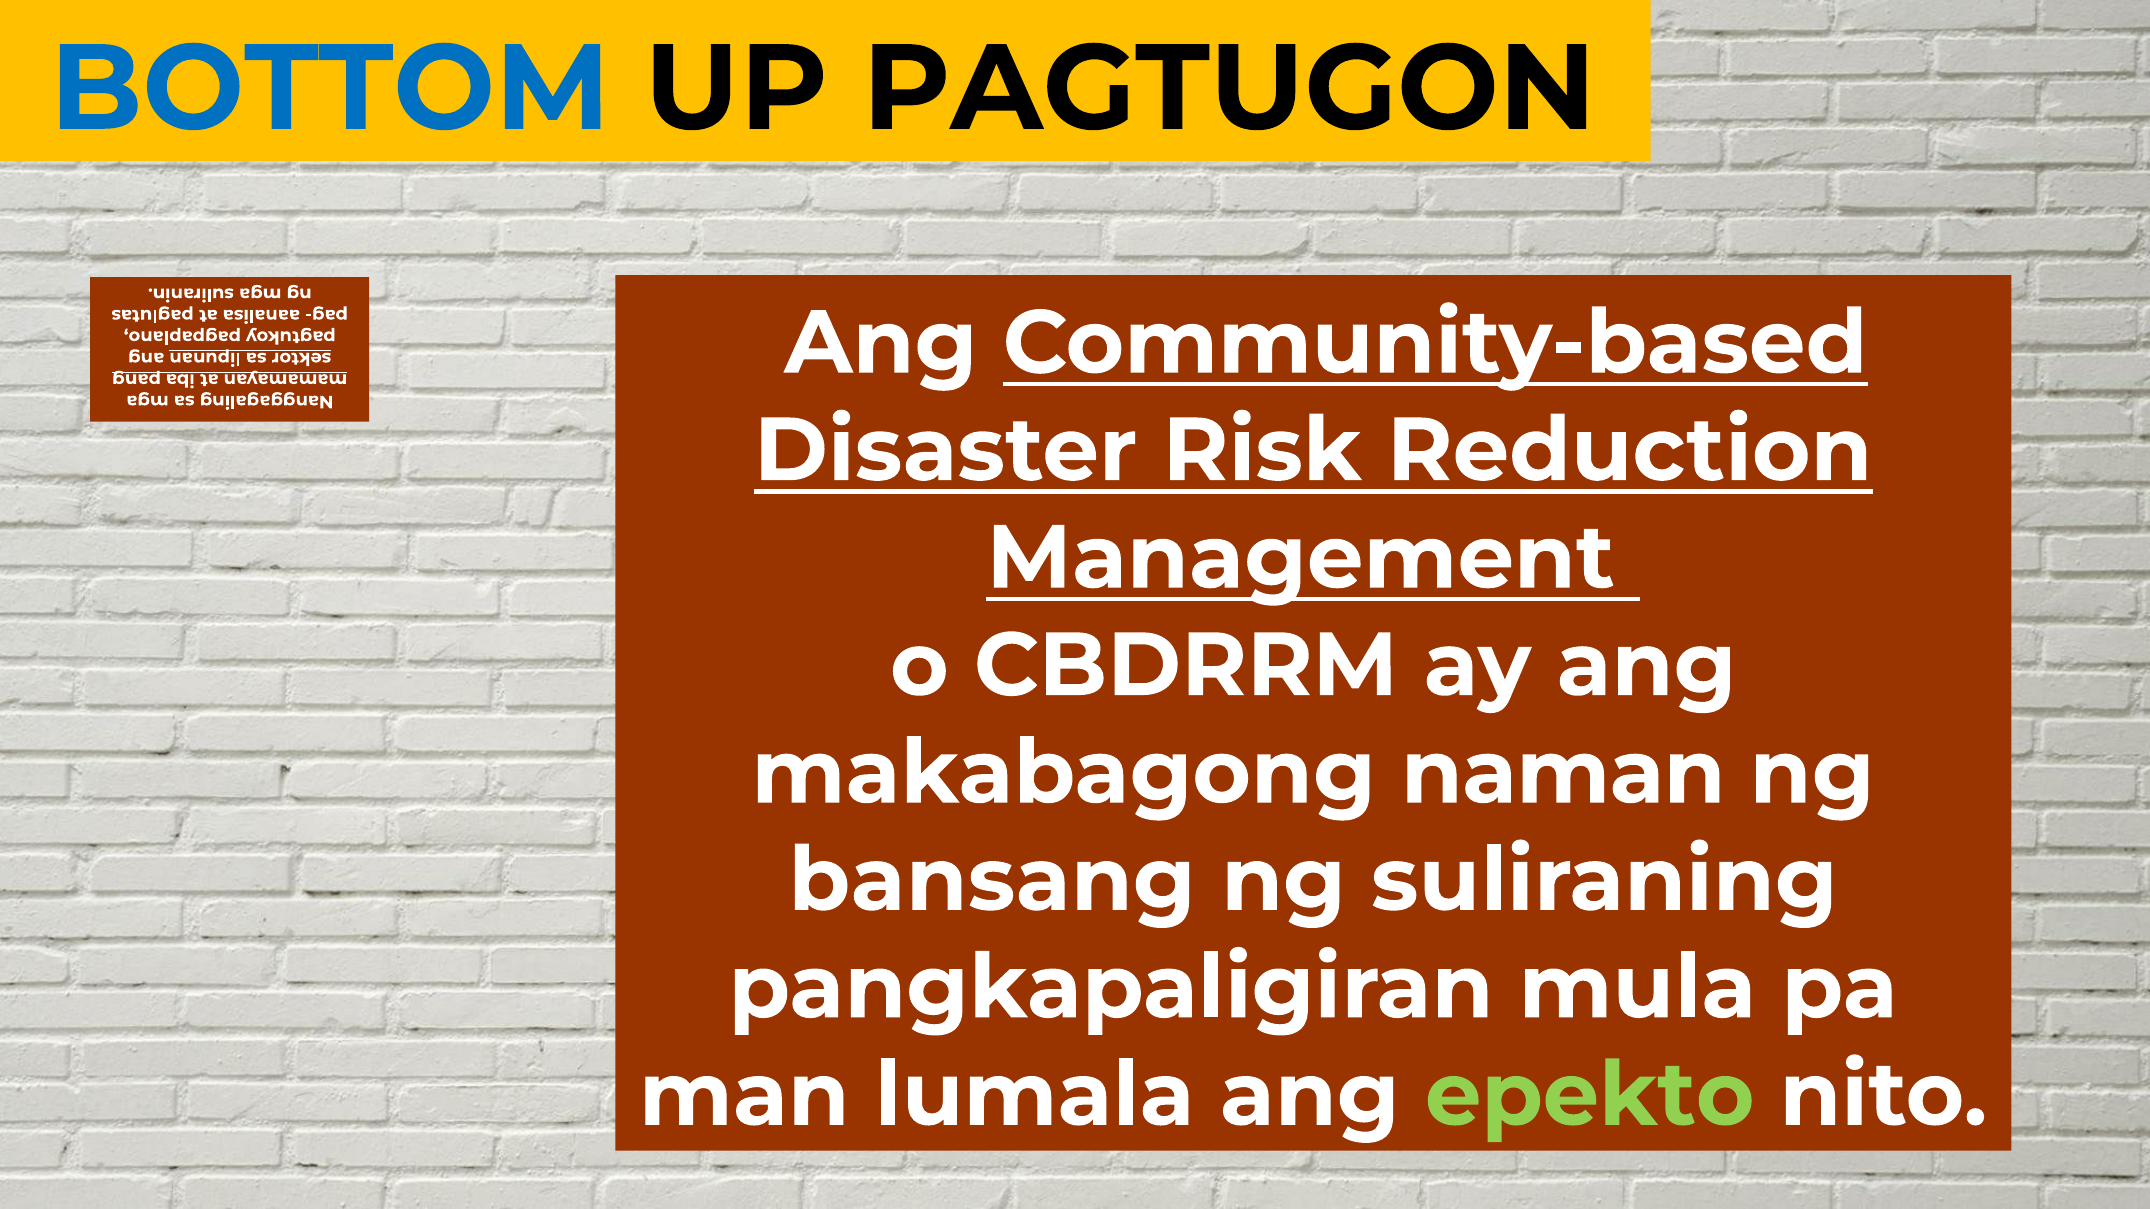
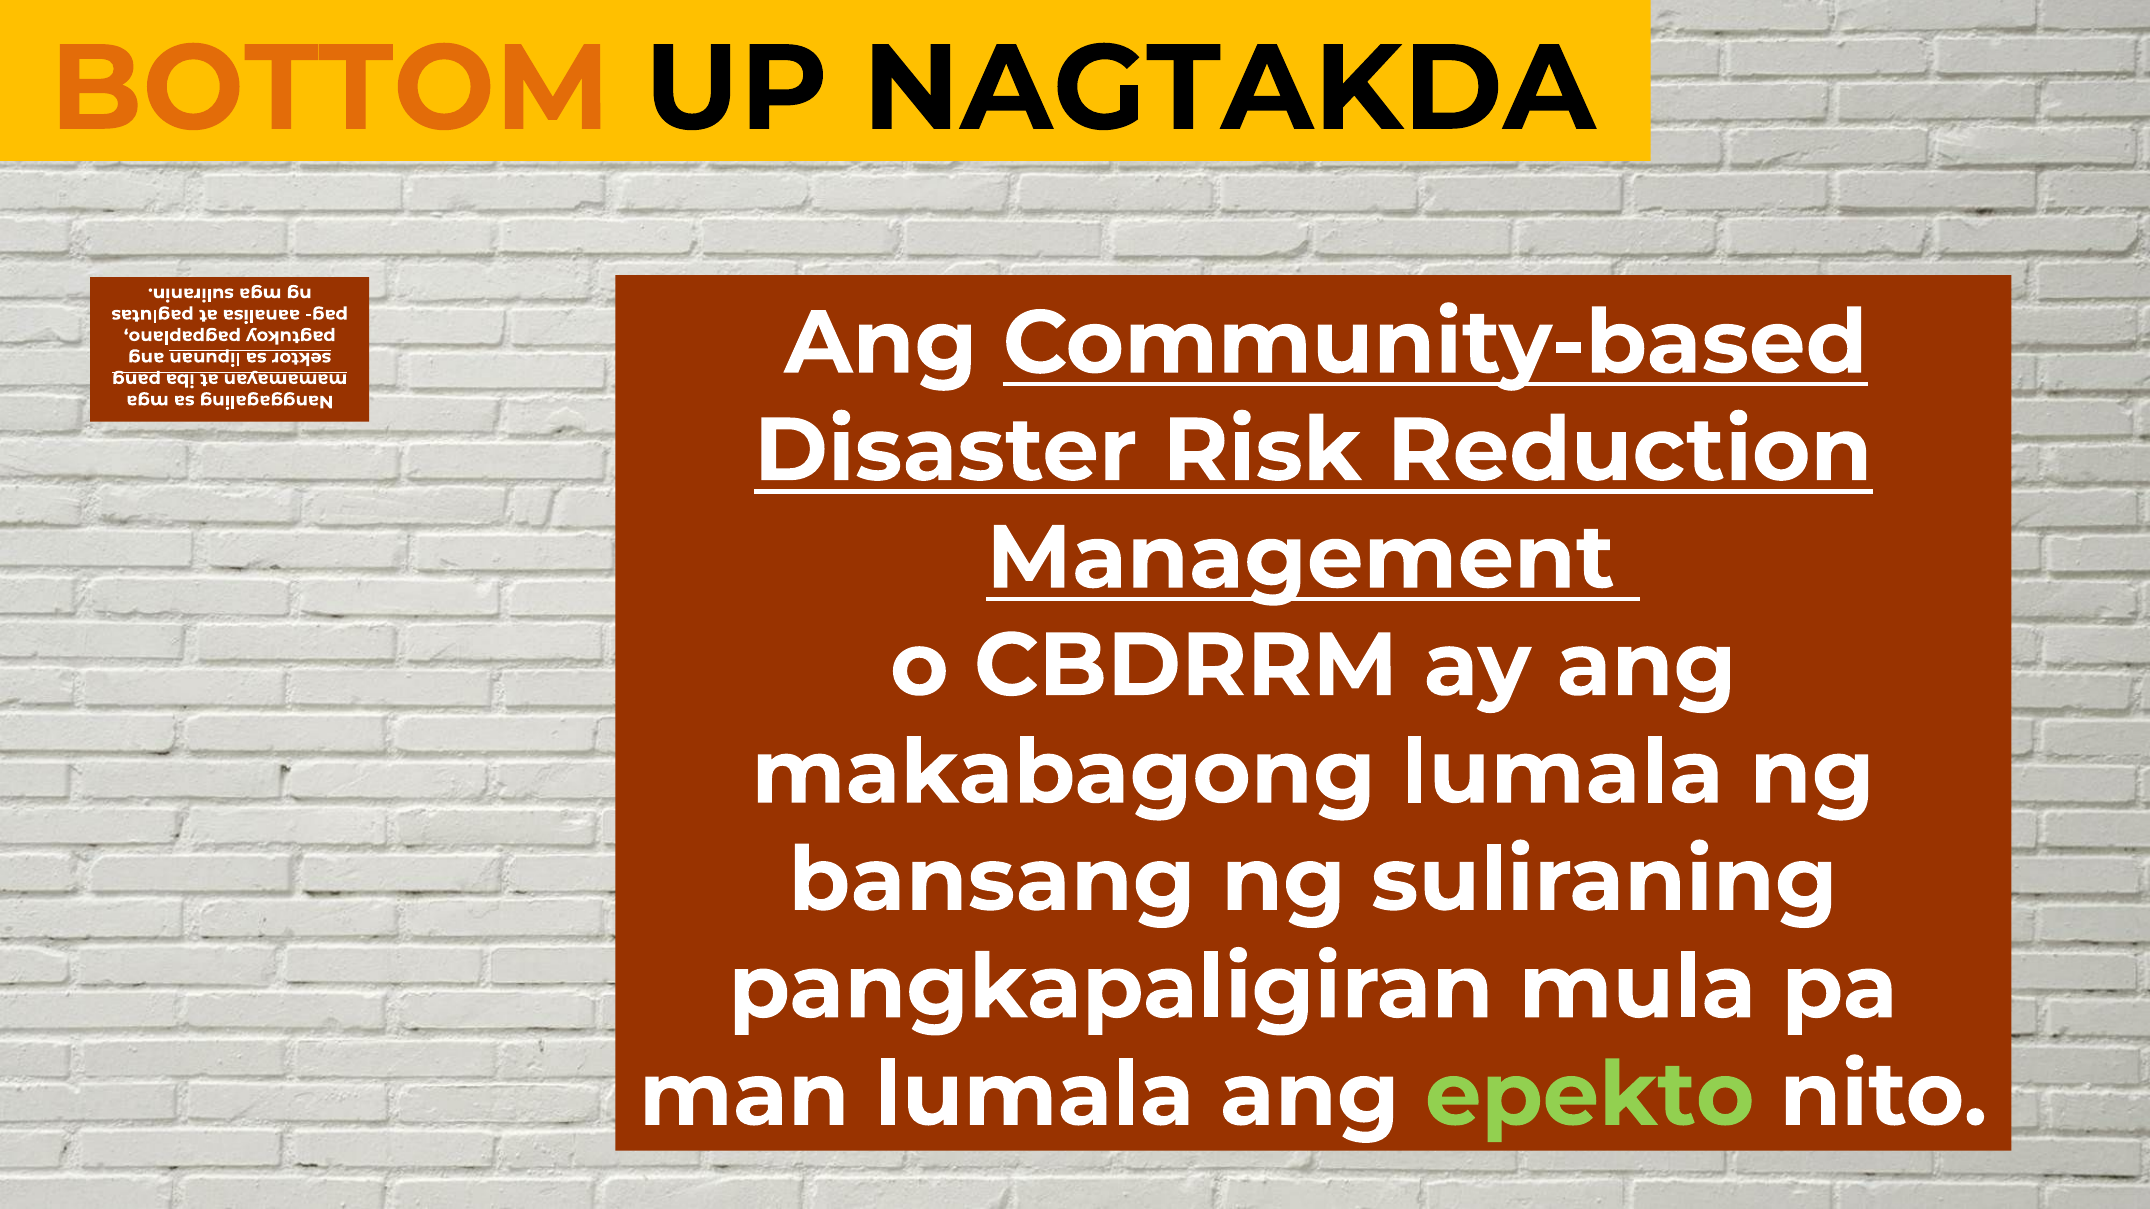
BOTTOM colour: blue -> orange
PAGTUGON: PAGTUGON -> NAGTAKDA
makabagong naman: naman -> lumala
